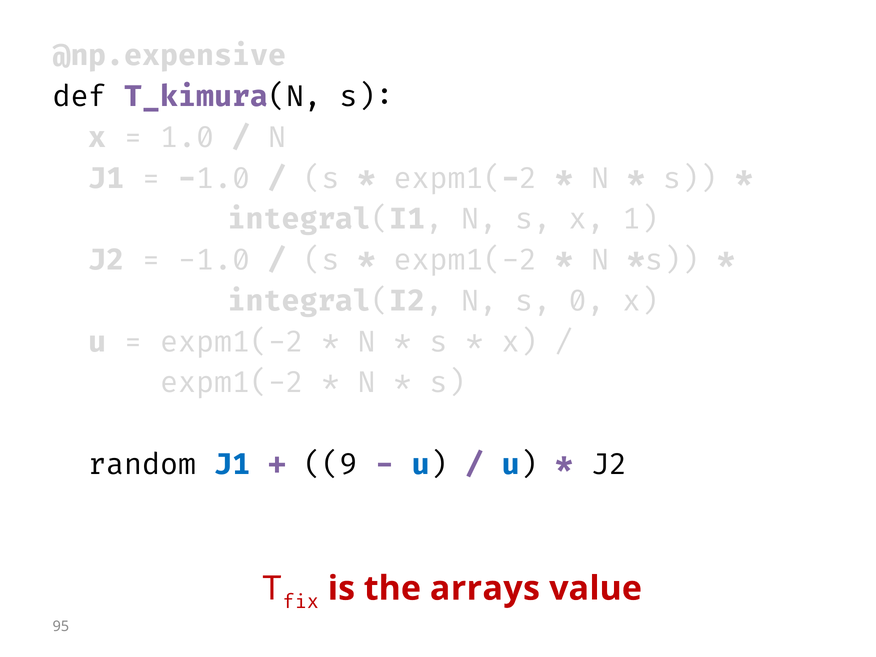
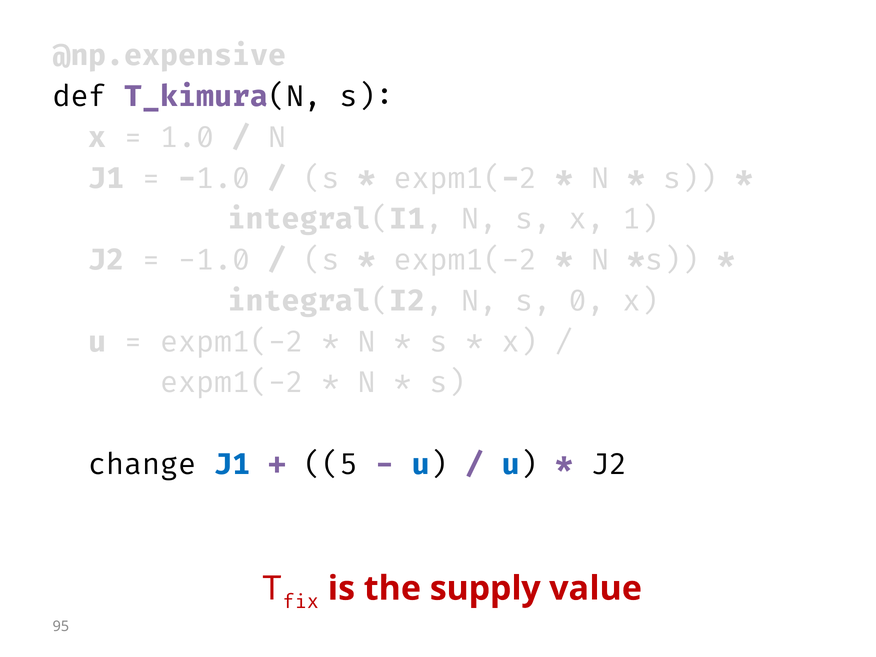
random: random -> change
9: 9 -> 5
arrays: arrays -> supply
